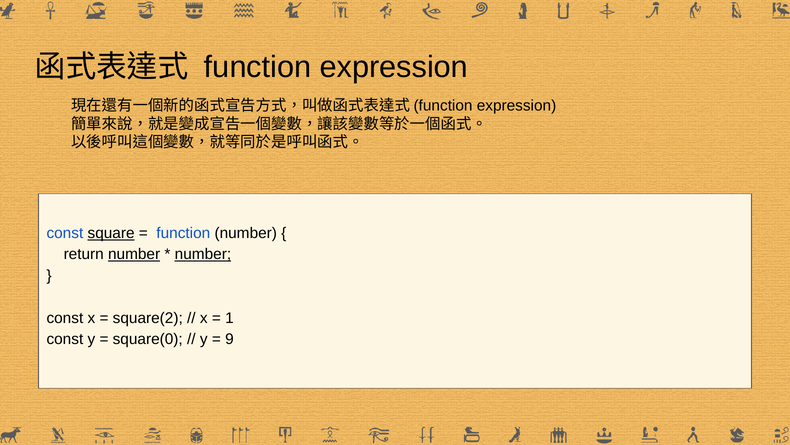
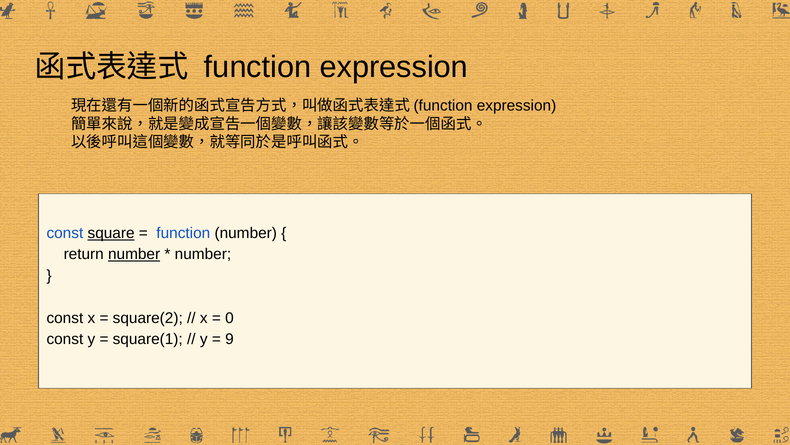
number at (203, 254) underline: present -> none
1: 1 -> 0
square(0: square(0 -> square(1
